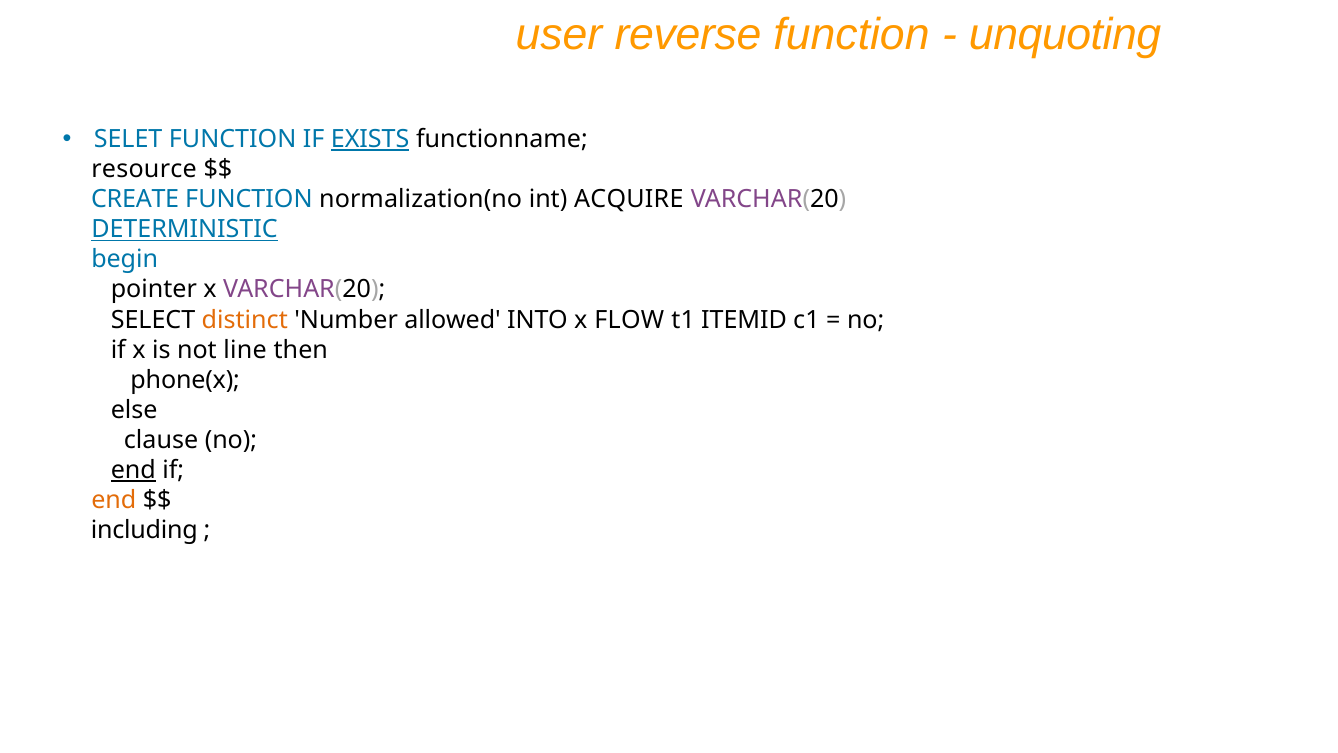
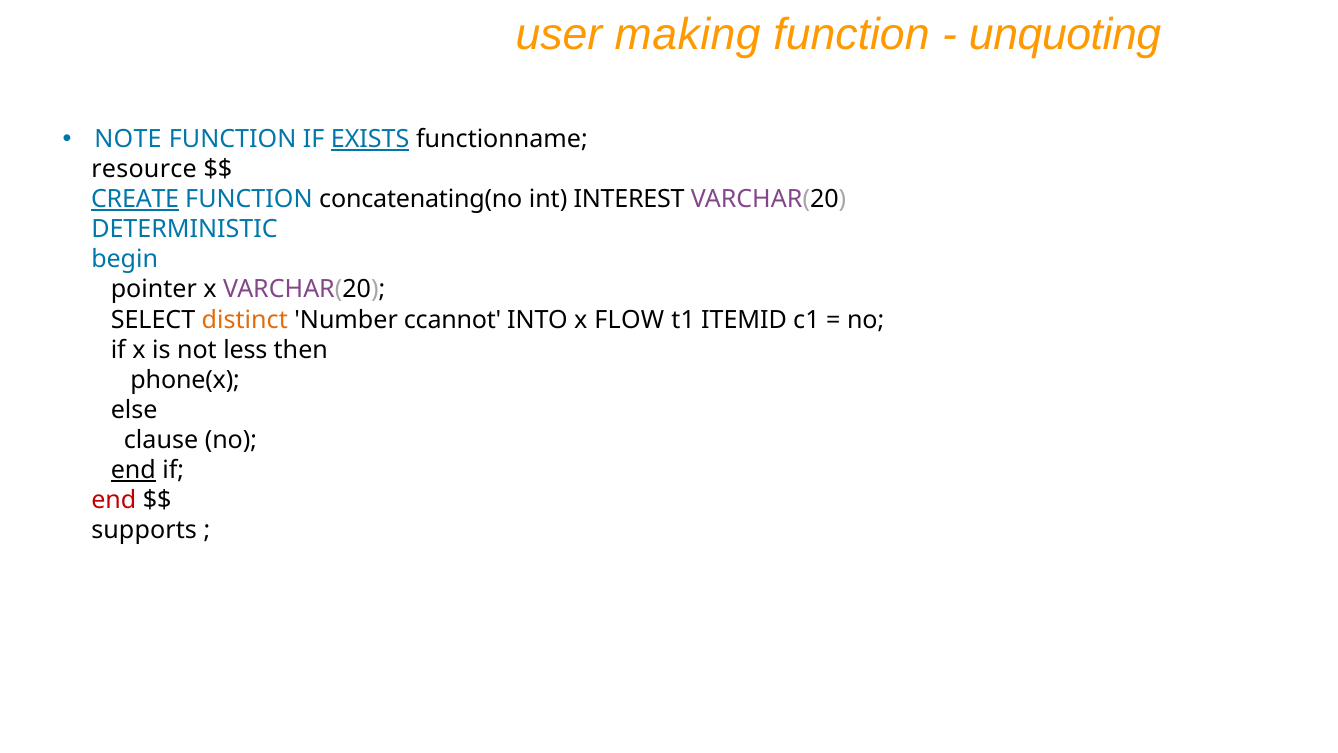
reverse: reverse -> making
SELET: SELET -> NOTE
CREATE underline: none -> present
normalization(no: normalization(no -> concatenating(no
ACQUIRE: ACQUIRE -> INTEREST
DETERMINISTIC underline: present -> none
allowed: allowed -> ccannot
line: line -> less
end at (114, 500) colour: orange -> red
including: including -> supports
